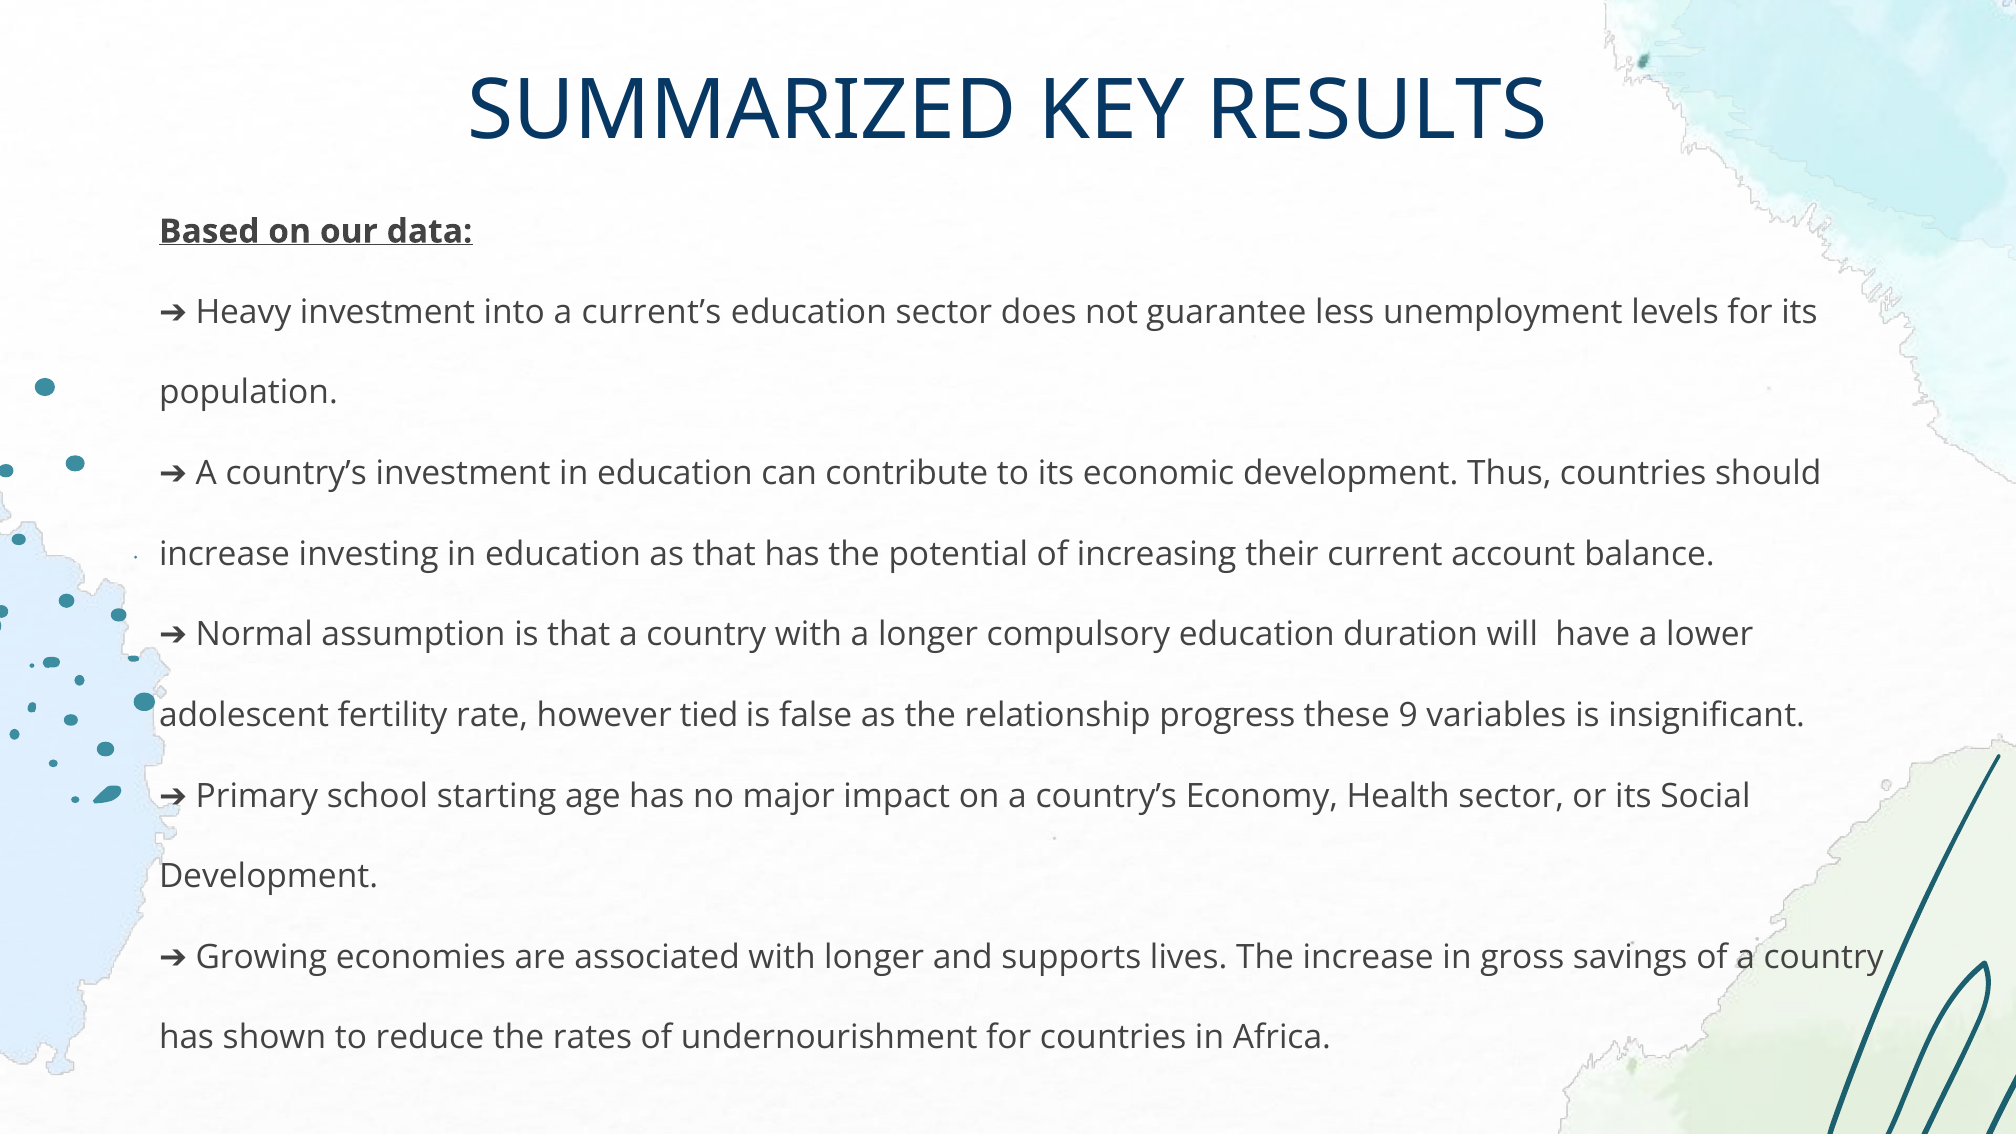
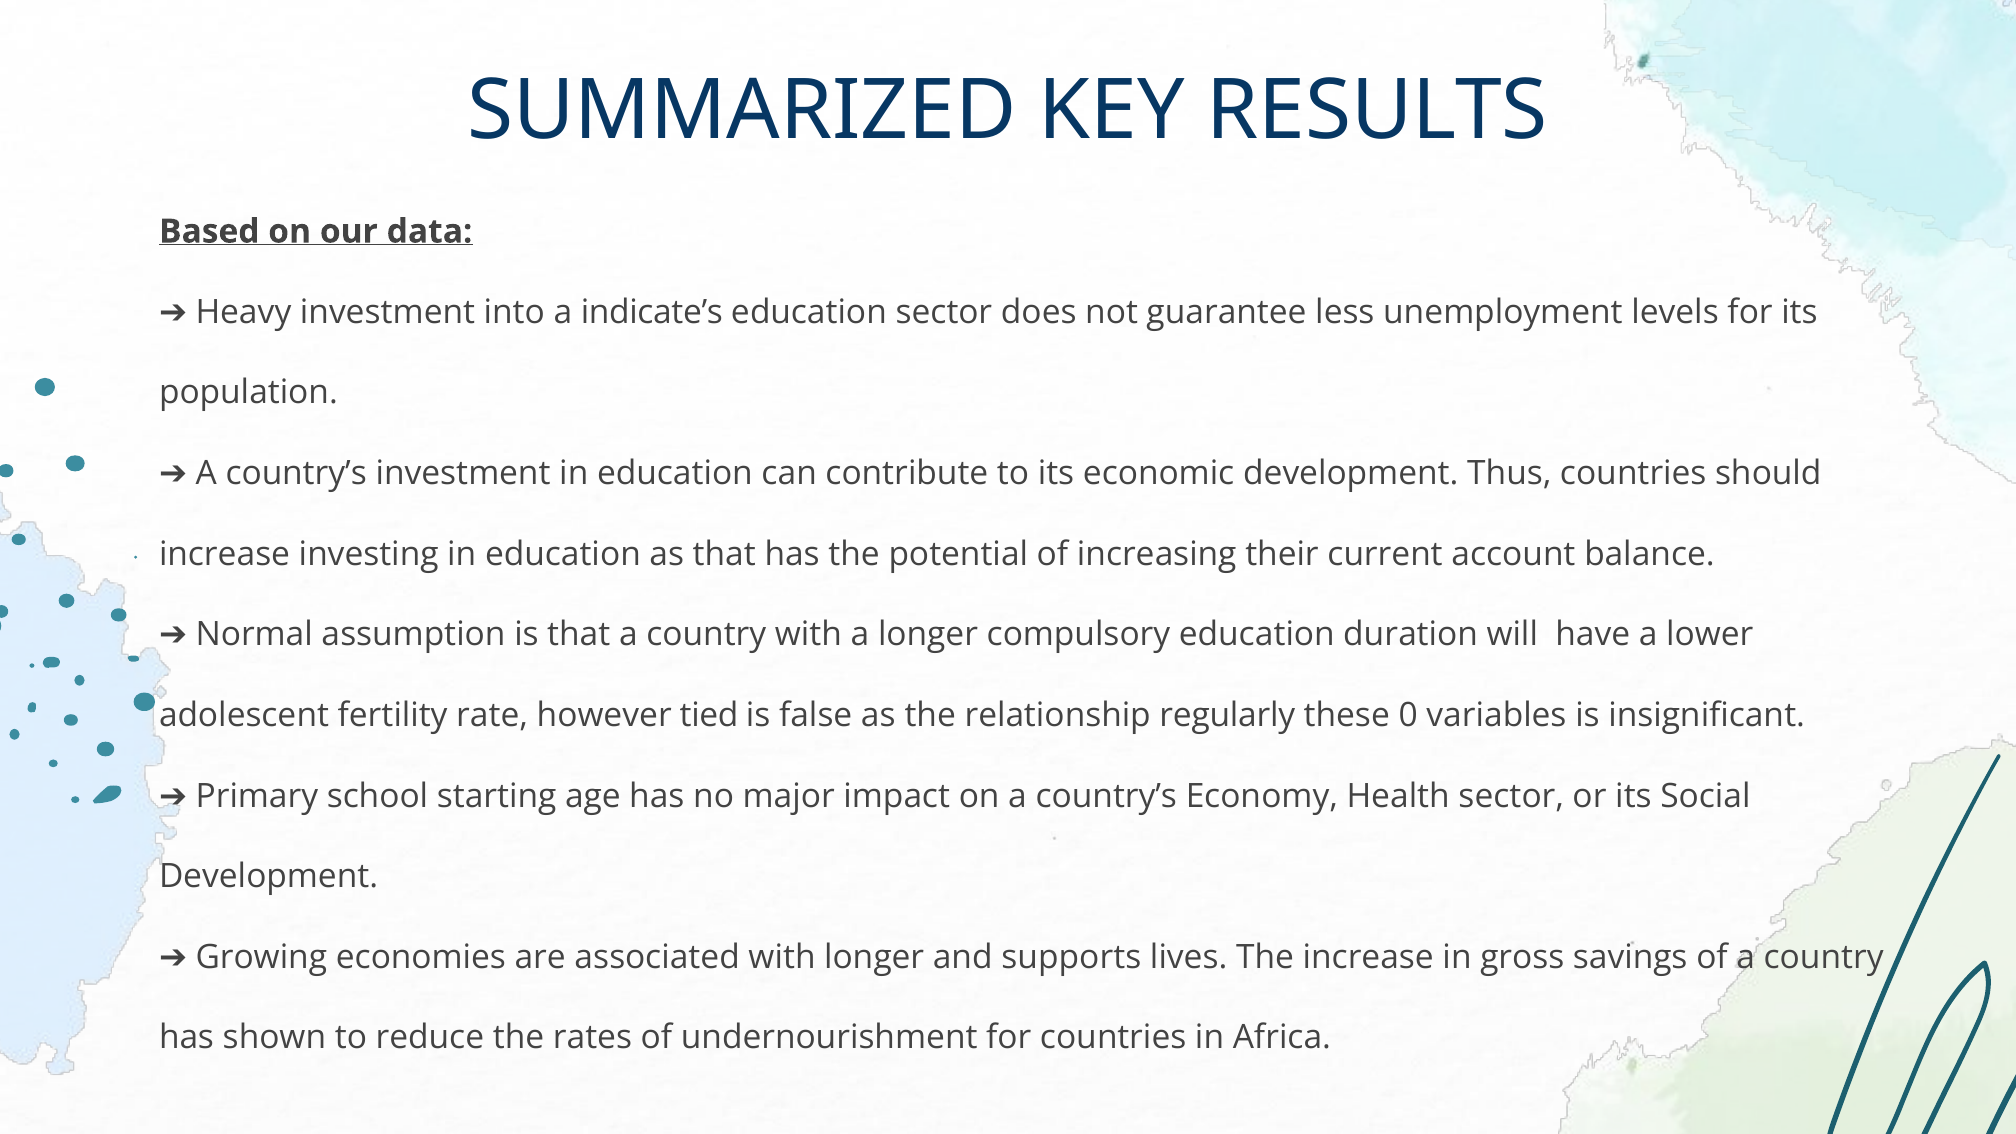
current’s: current’s -> indicate’s
progress: progress -> regularly
9: 9 -> 0
